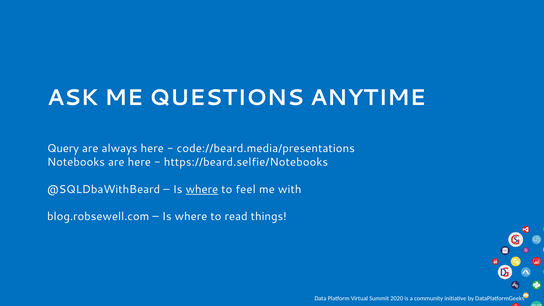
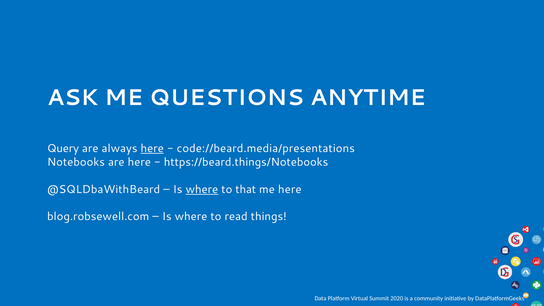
here at (152, 149) underline: none -> present
https://beard.selfie/Notebooks: https://beard.selfie/Notebooks -> https://beard.things/Notebooks
feel: feel -> that
me with: with -> here
